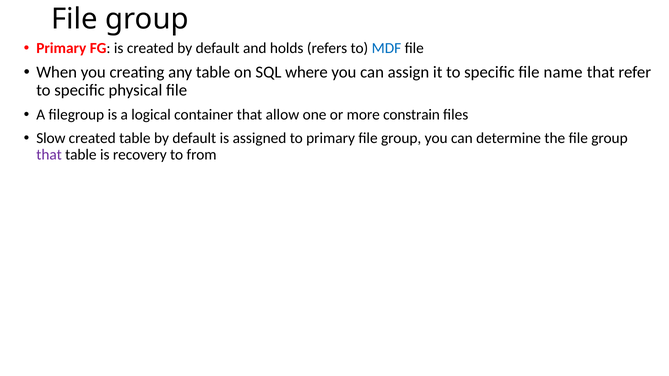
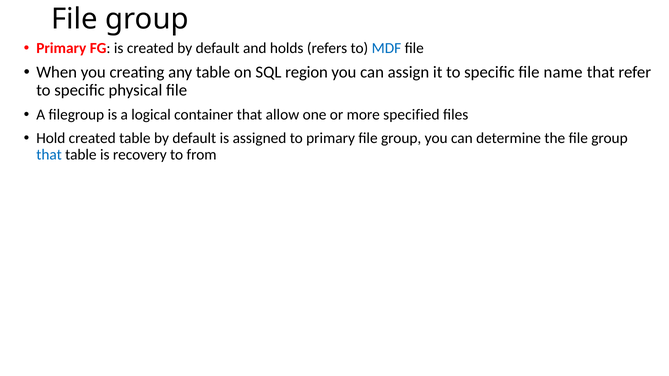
where: where -> region
constrain: constrain -> specified
Slow: Slow -> Hold
that at (49, 155) colour: purple -> blue
